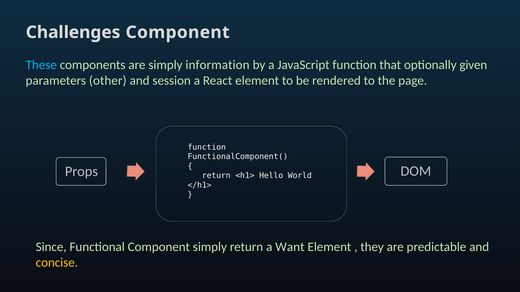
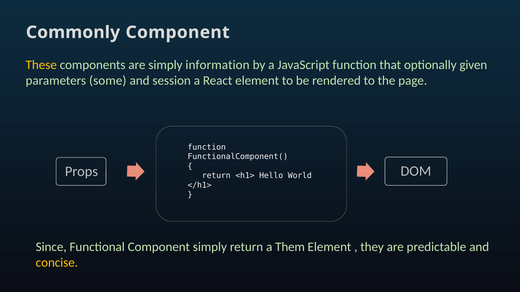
Challenges: Challenges -> Commonly
These colour: light blue -> yellow
other: other -> some
Want: Want -> Them
